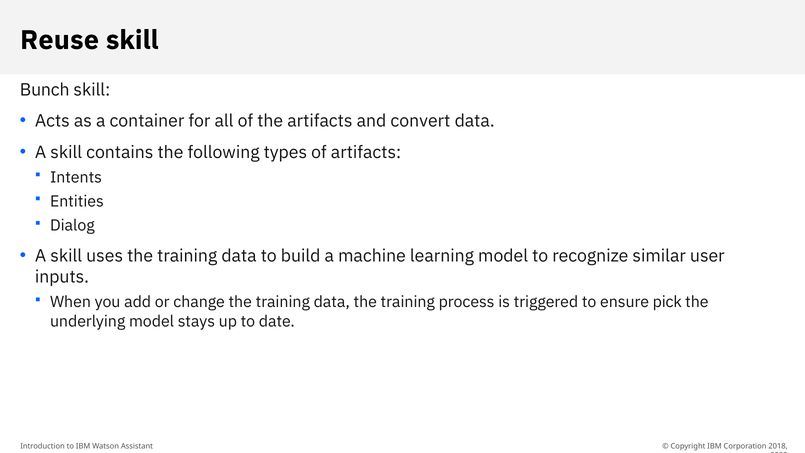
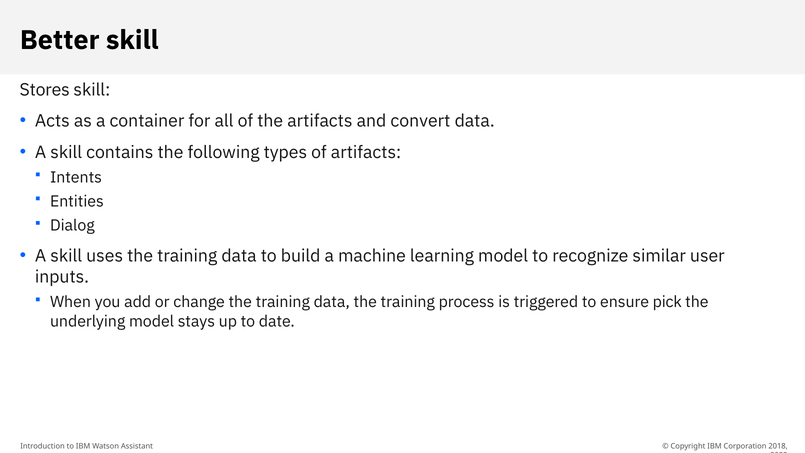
Reuse: Reuse -> Better
Bunch: Bunch -> Stores
